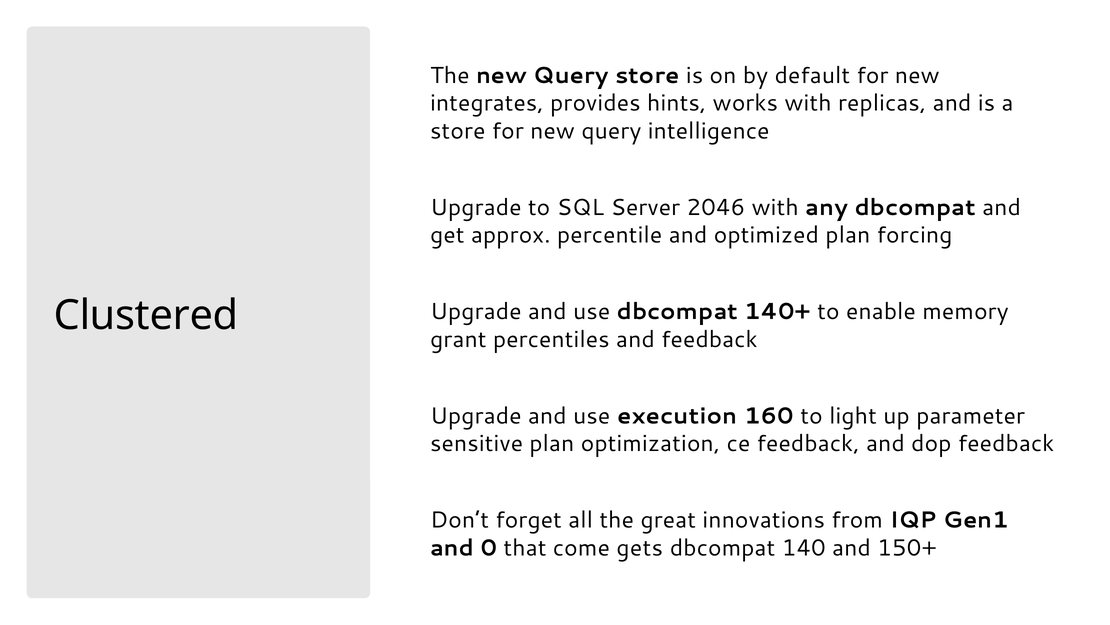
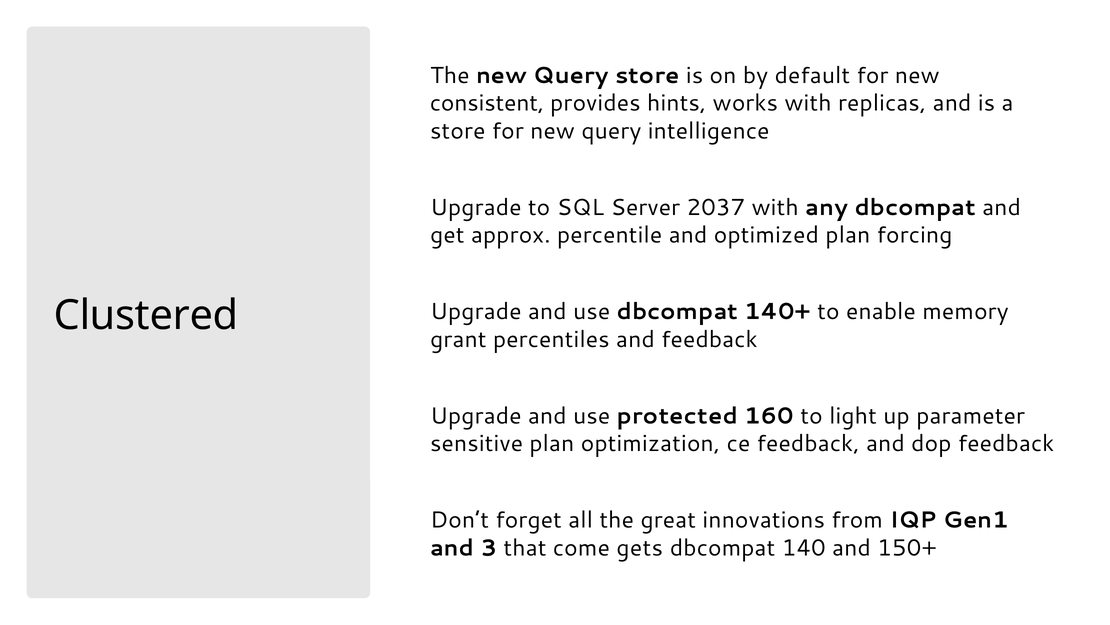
integrates: integrates -> consistent
2046: 2046 -> 2037
execution: execution -> protected
0: 0 -> 3
